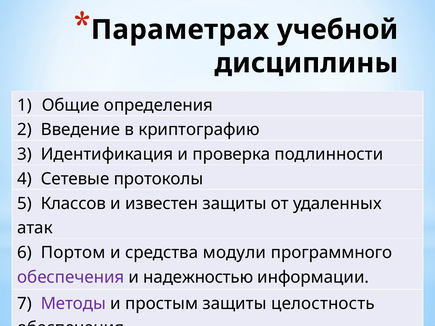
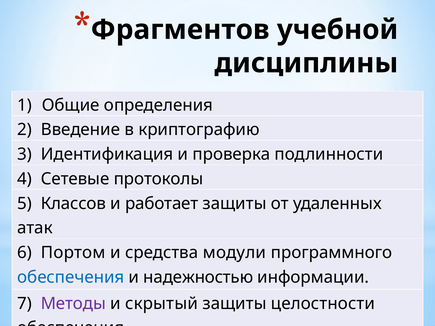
Параметрах: Параметрах -> Фрагментов
известен: известен -> работает
обеспечения at (71, 277) colour: purple -> blue
простым: простым -> скрытый
целостность: целостность -> целостности
